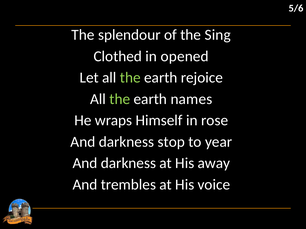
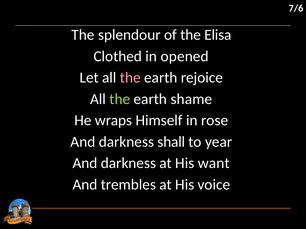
5/6: 5/6 -> 7/6
Sing: Sing -> Elisa
the at (130, 78) colour: light green -> pink
names: names -> shame
stop: stop -> shall
away: away -> want
